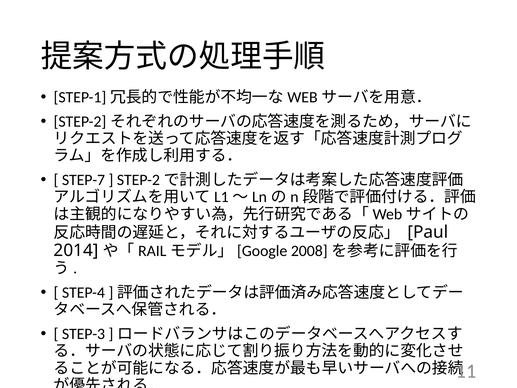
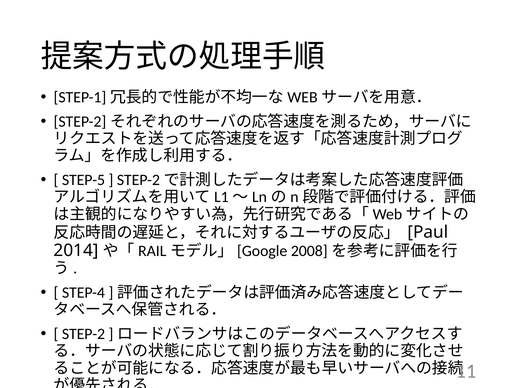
STEP-7: STEP-7 -> STEP-5
STEP-3: STEP-3 -> STEP-2
